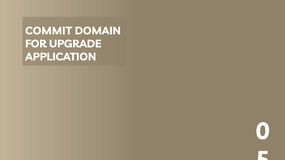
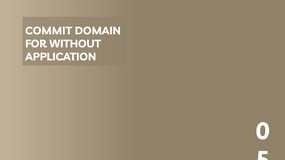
UPGRADE: UPGRADE -> WITHOUT
